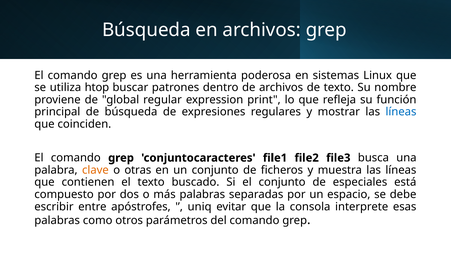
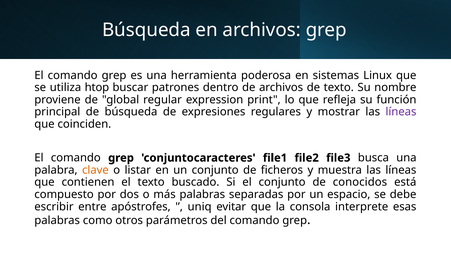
líneas at (401, 112) colour: blue -> purple
otras: otras -> listar
especiales: especiales -> conocidos
